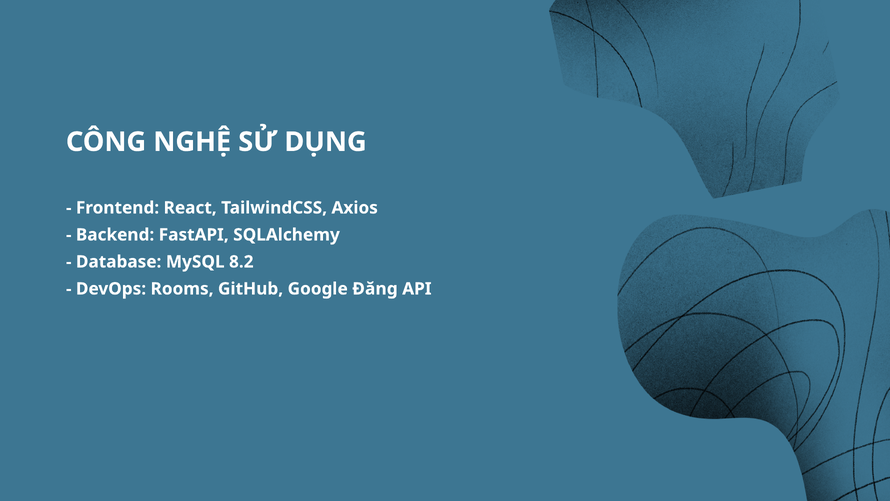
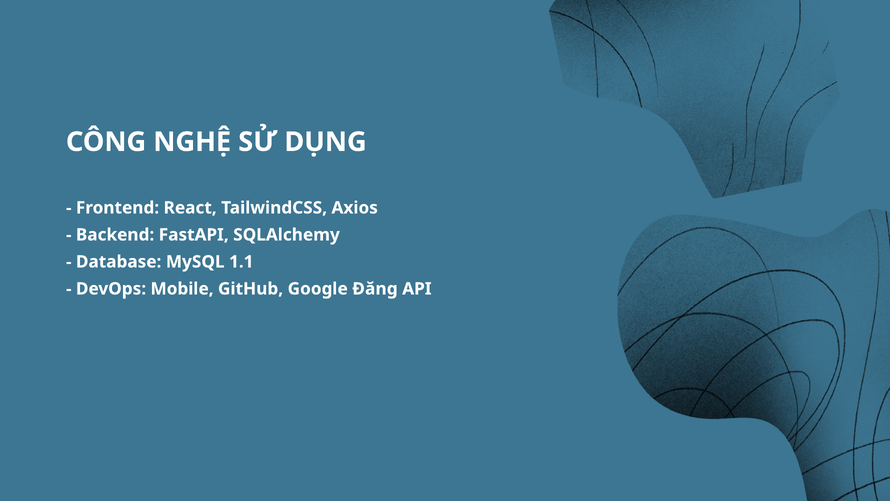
8.2: 8.2 -> 1.1
Rooms: Rooms -> Mobile
